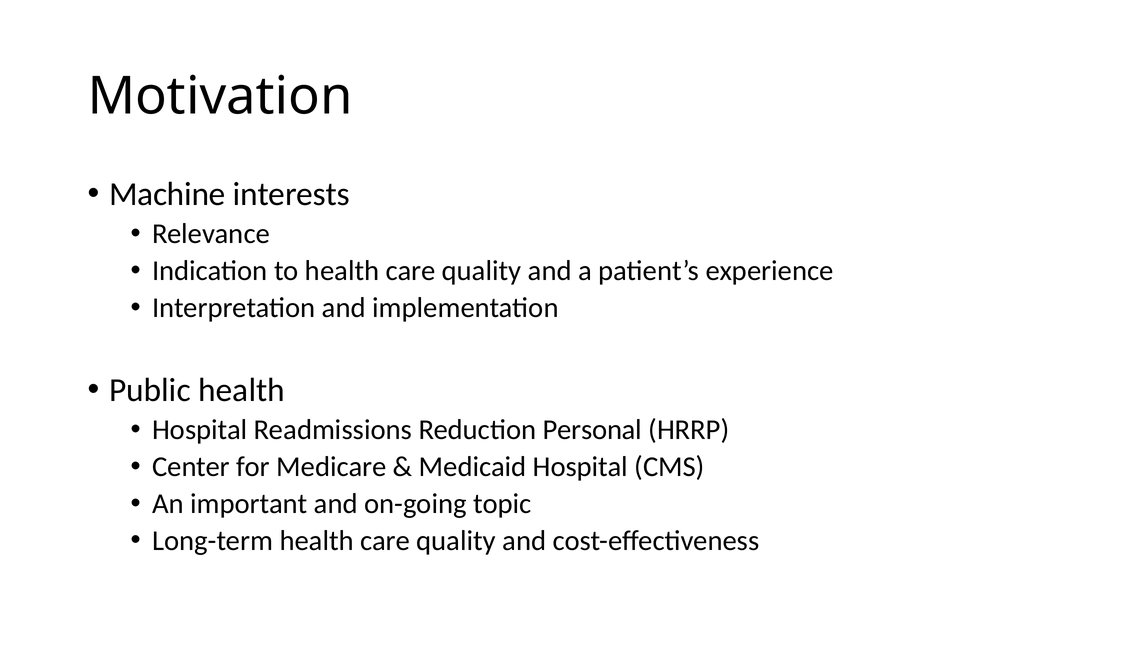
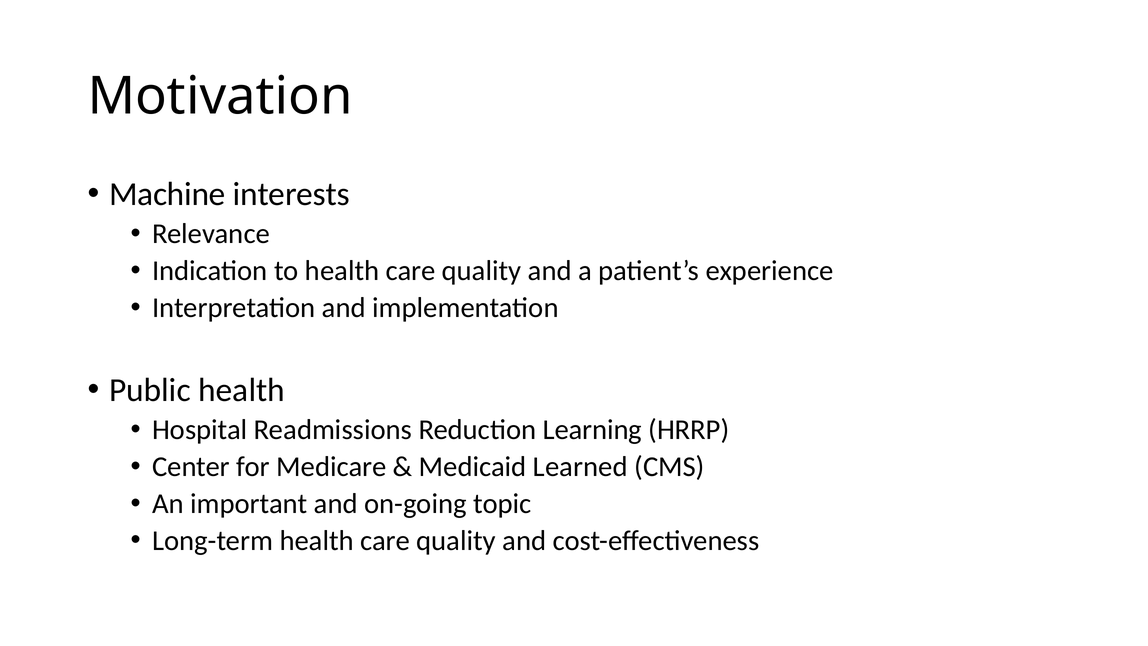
Personal: Personal -> Learning
Medicaid Hospital: Hospital -> Learned
